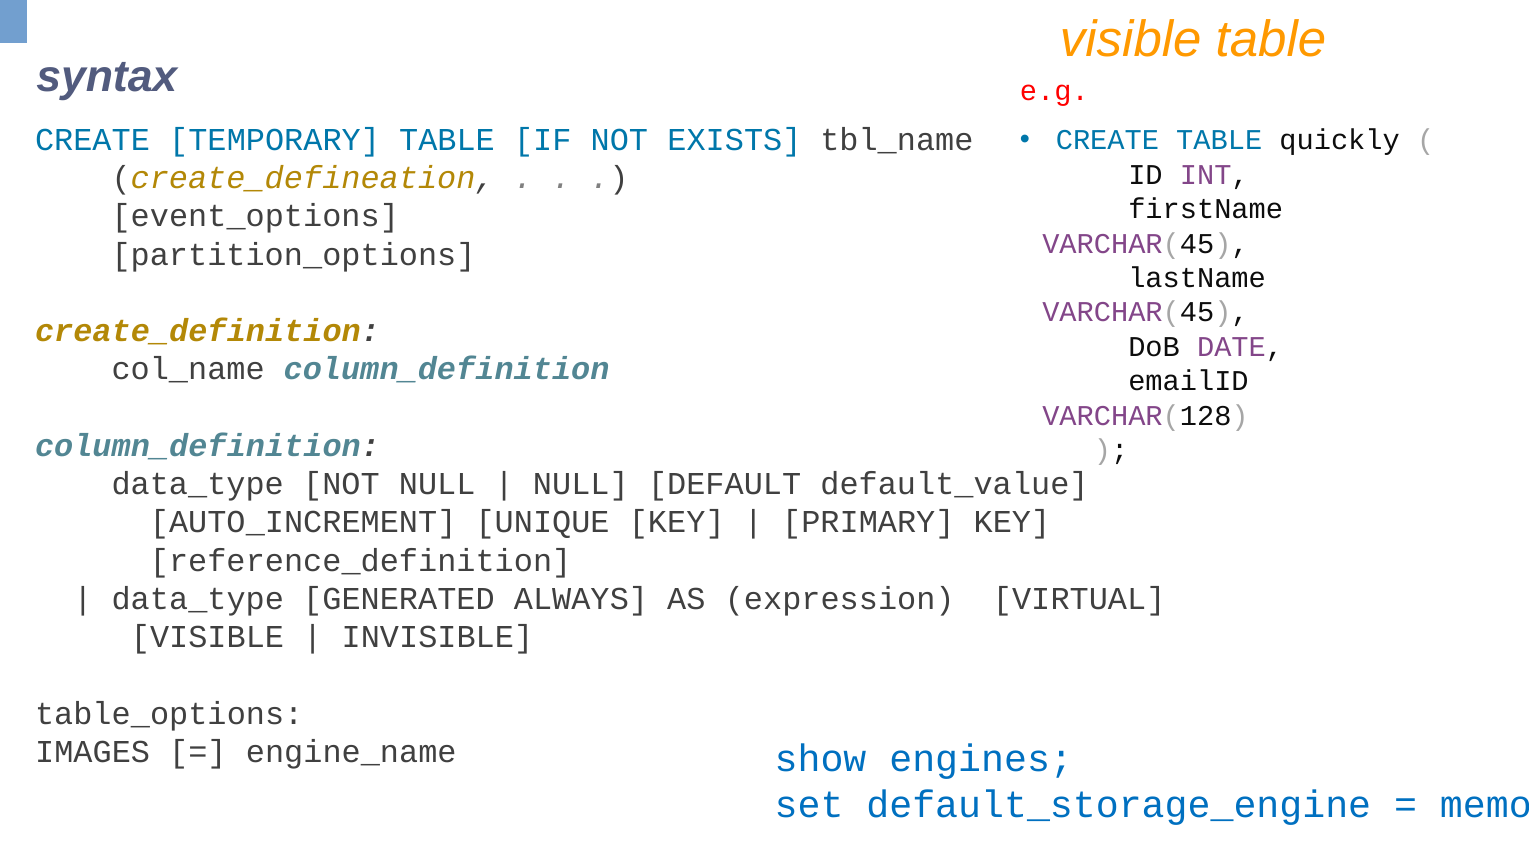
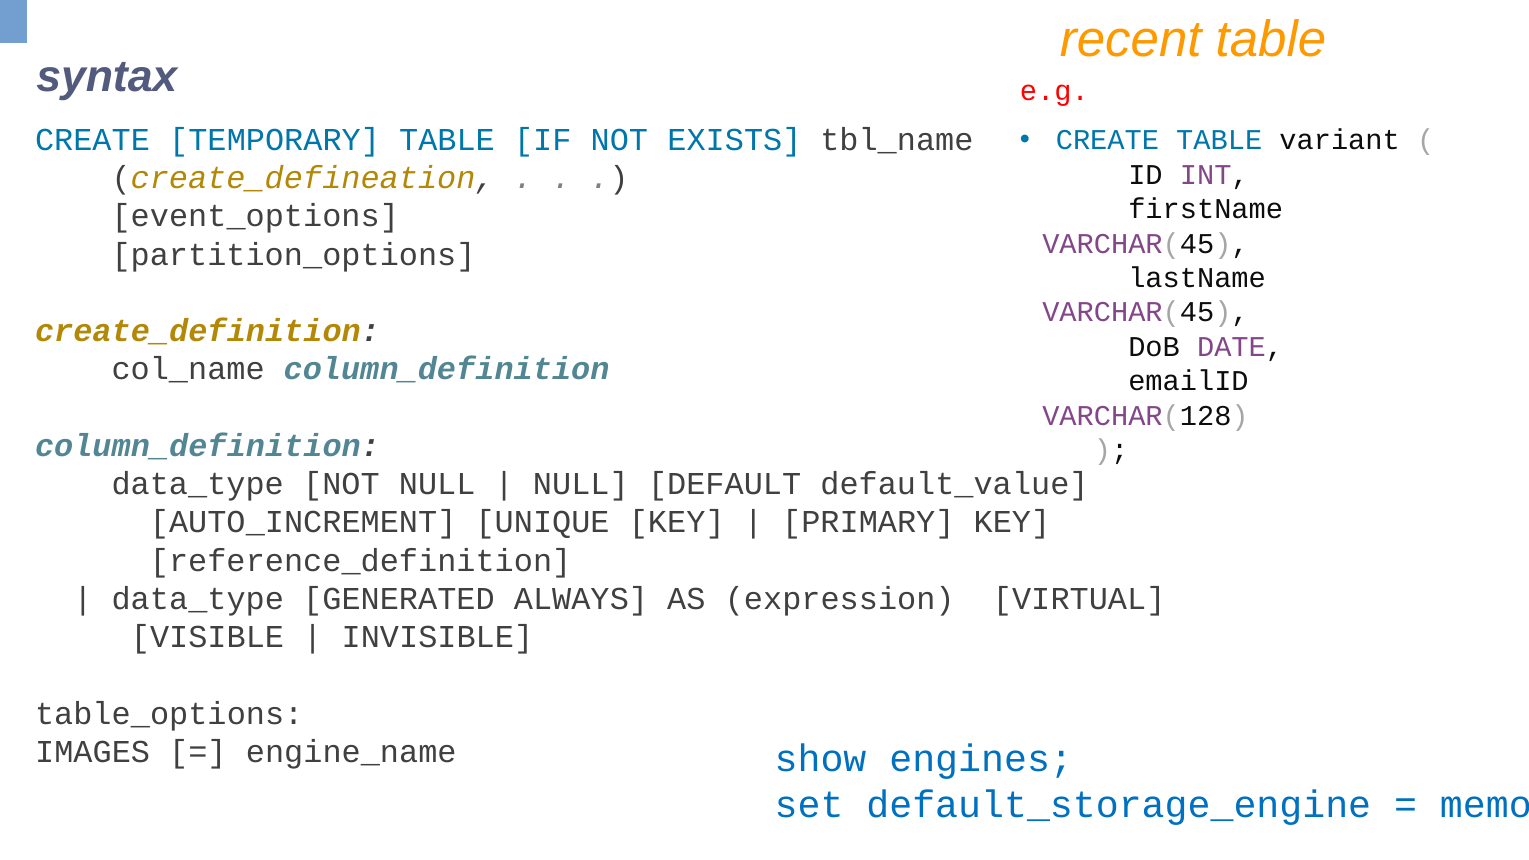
visible at (1131, 40): visible -> recent
quickly: quickly -> variant
